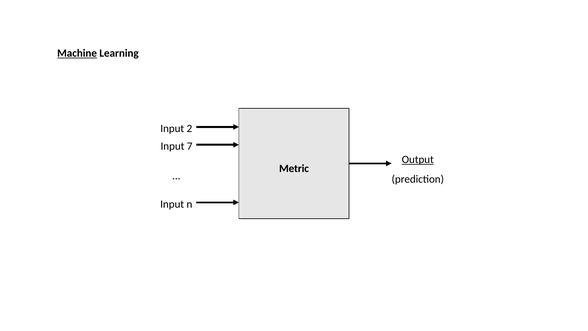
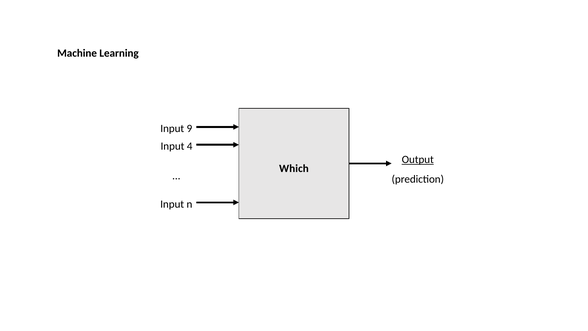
Machine underline: present -> none
2: 2 -> 9
7: 7 -> 4
Metric: Metric -> Which
